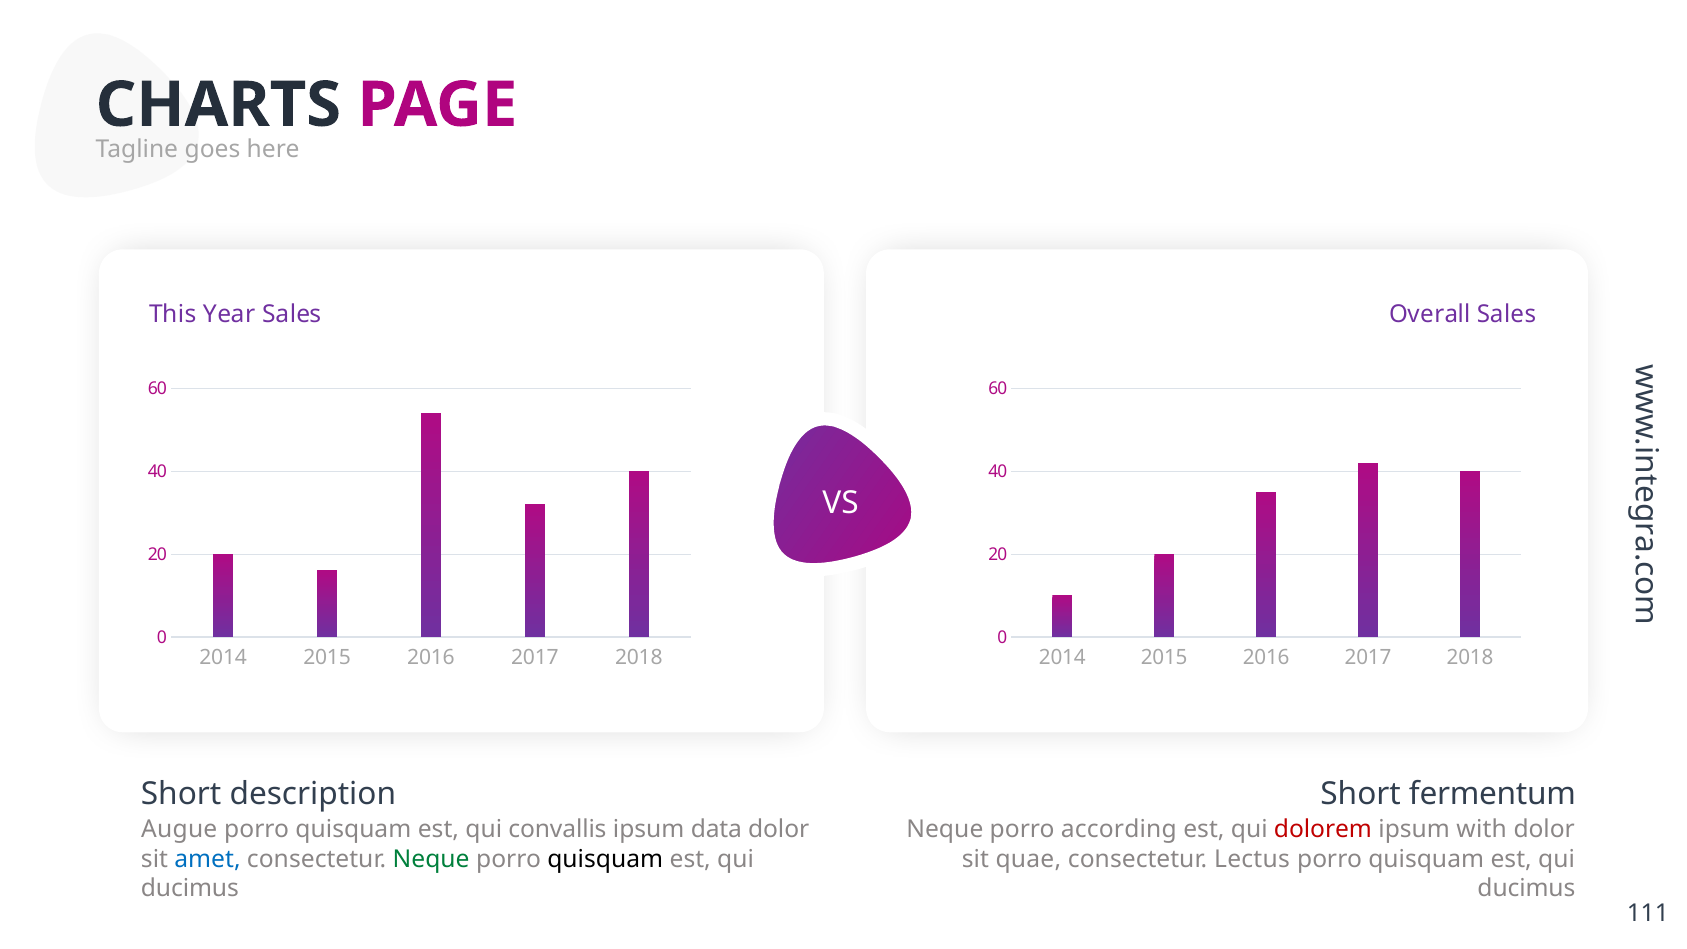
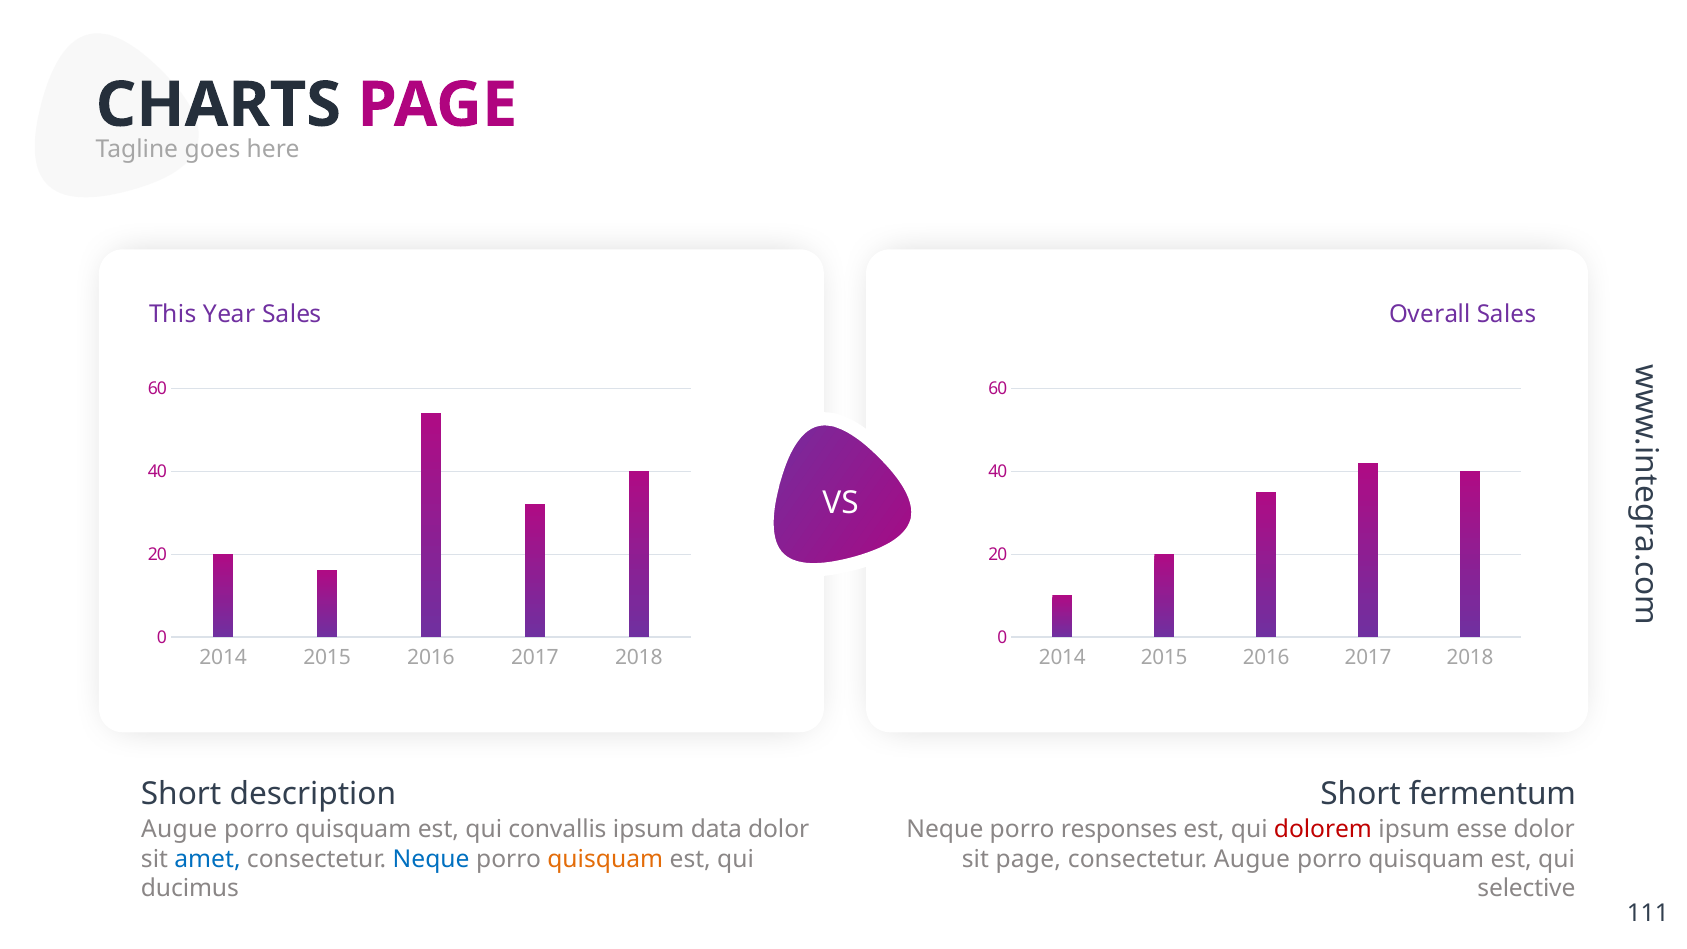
according: according -> responses
with: with -> esse
Neque at (431, 859) colour: green -> blue
quisquam at (605, 859) colour: black -> orange
sit quae: quae -> page
consectetur Lectus: Lectus -> Augue
ducimus at (1526, 888): ducimus -> selective
